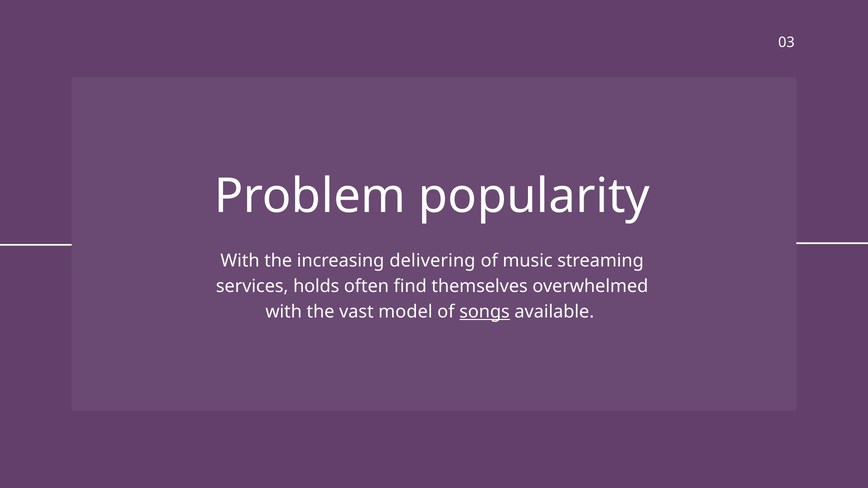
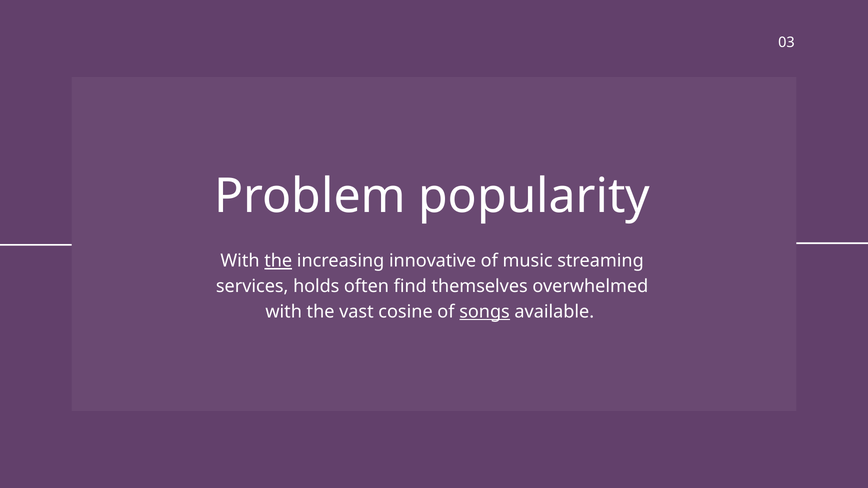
the at (278, 261) underline: none -> present
delivering: delivering -> innovative
model: model -> cosine
